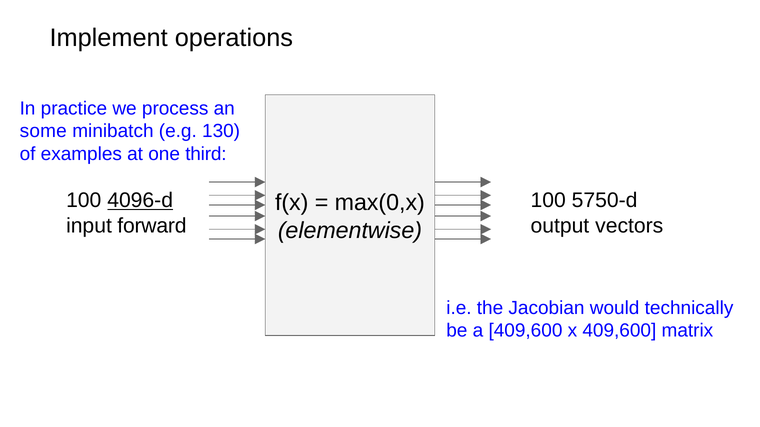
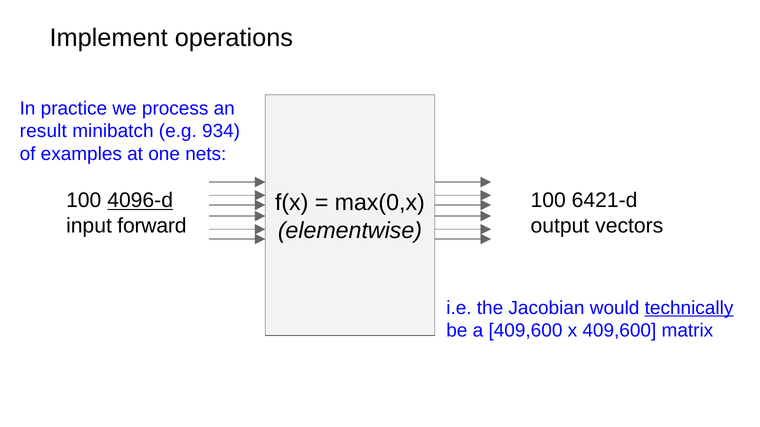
some: some -> result
130: 130 -> 934
third: third -> nets
5750-d: 5750-d -> 6421-d
technically underline: none -> present
